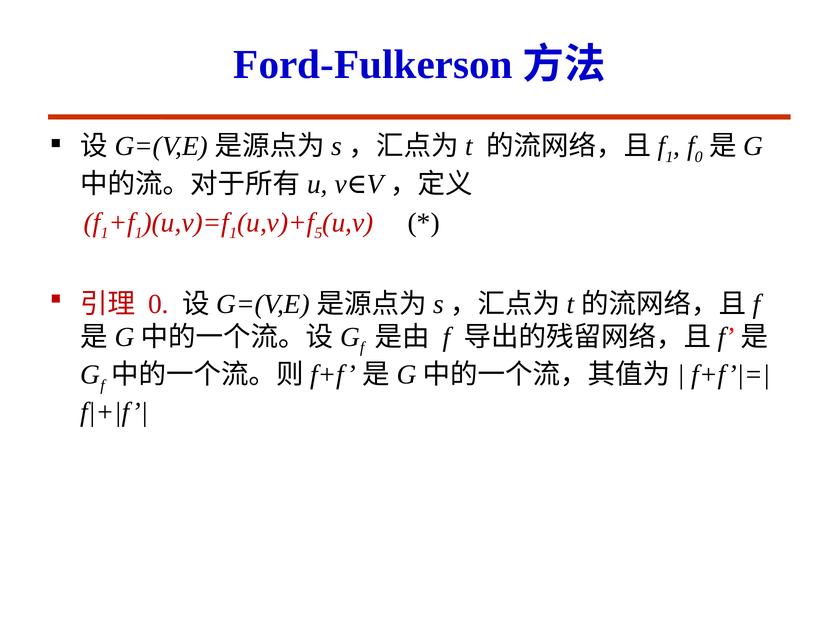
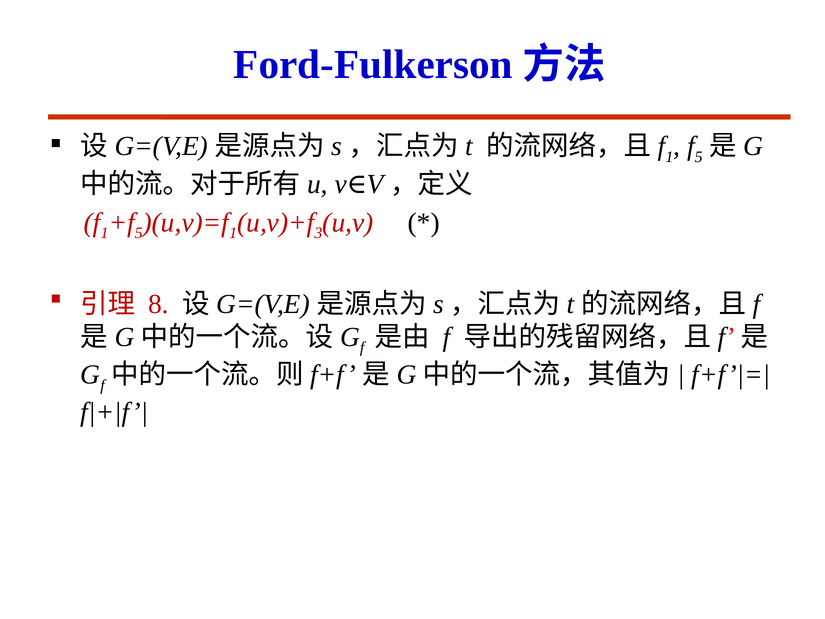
f 0: 0 -> 5
1 at (139, 233): 1 -> 5
5: 5 -> 3
0 at (158, 304): 0 -> 8
